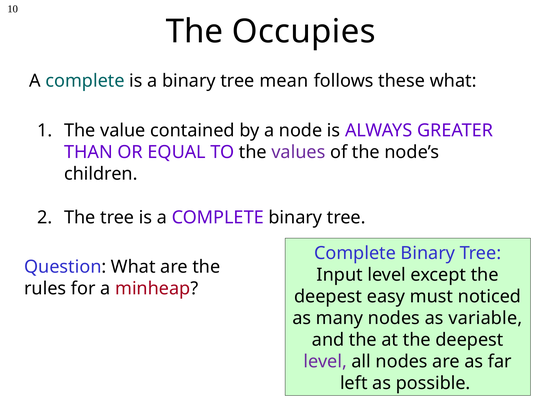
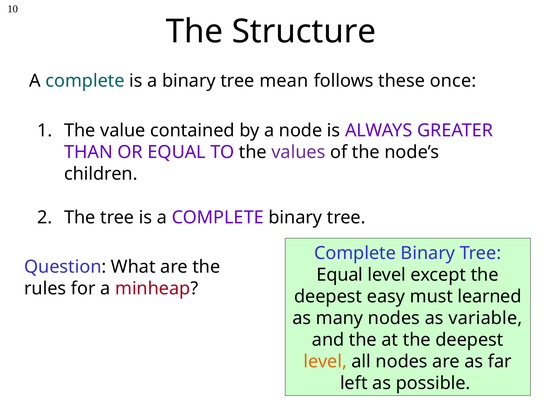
Occupies: Occupies -> Structure
these what: what -> once
Input at (340, 274): Input -> Equal
noticed: noticed -> learned
level at (325, 361) colour: purple -> orange
